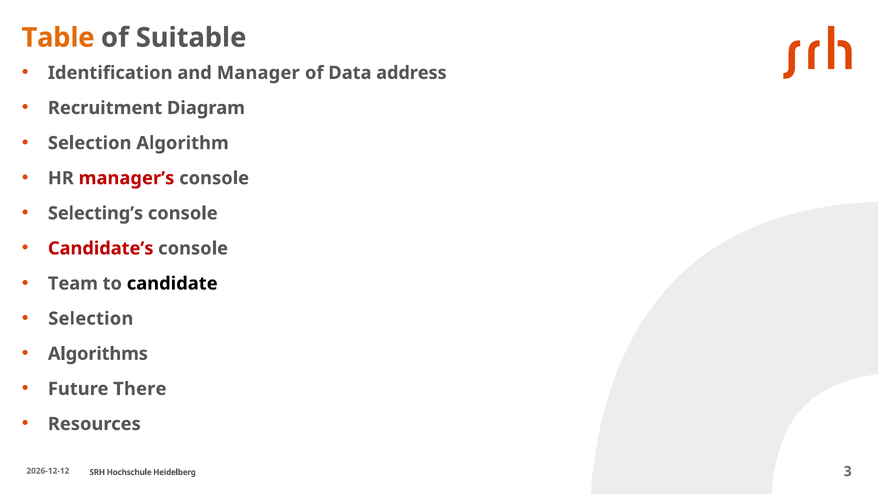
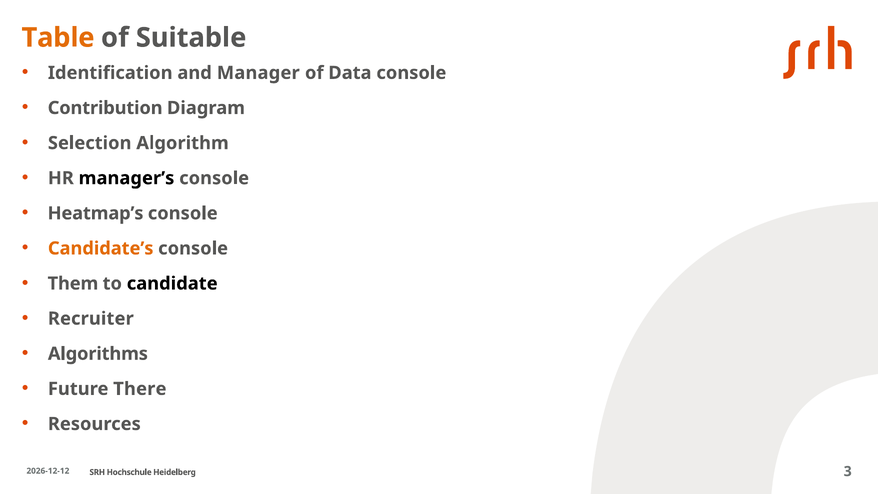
Data address: address -> console
Recruitment: Recruitment -> Contribution
manager’s colour: red -> black
Selecting’s: Selecting’s -> Heatmap’s
Candidate’s colour: red -> orange
Team: Team -> Them
Selection at (91, 319): Selection -> Recruiter
